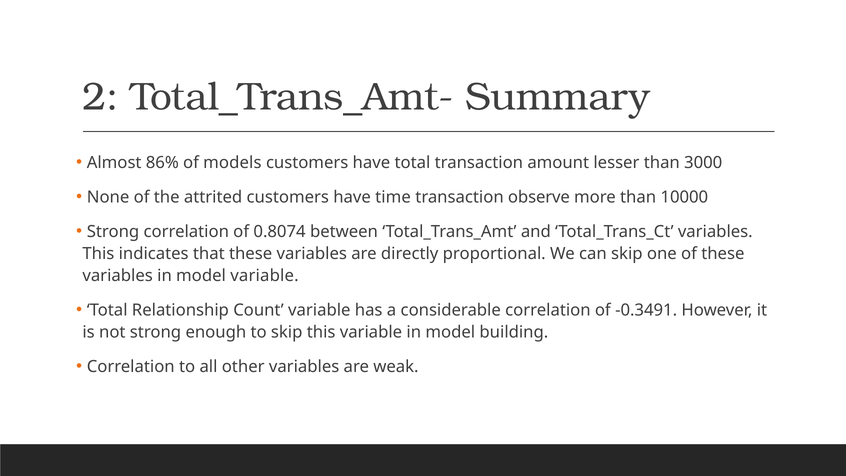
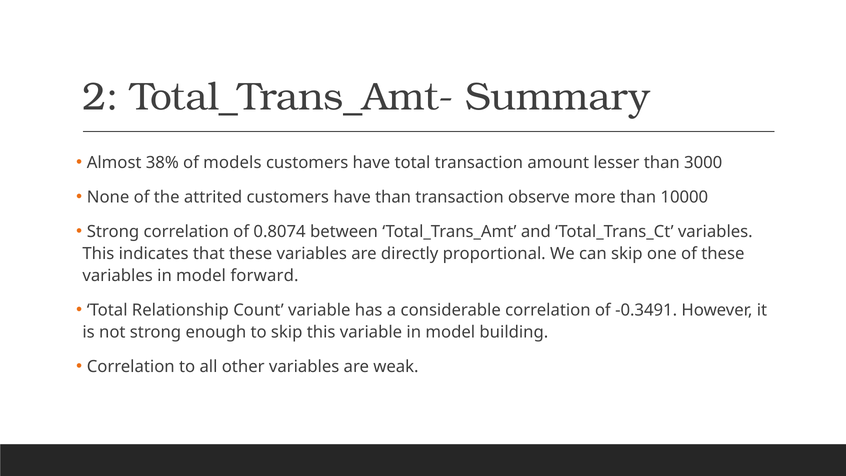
86%: 86% -> 38%
have time: time -> than
model variable: variable -> forward
